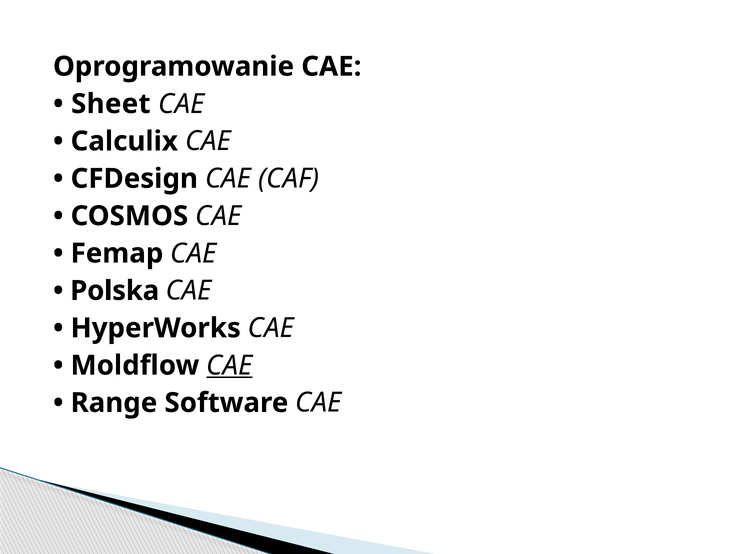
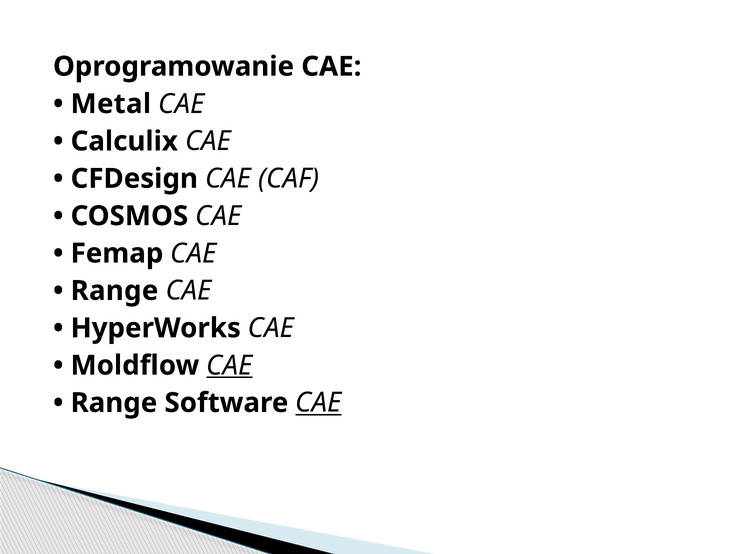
Sheet: Sheet -> Metal
Polska at (115, 290): Polska -> Range
CAE at (318, 402) underline: none -> present
